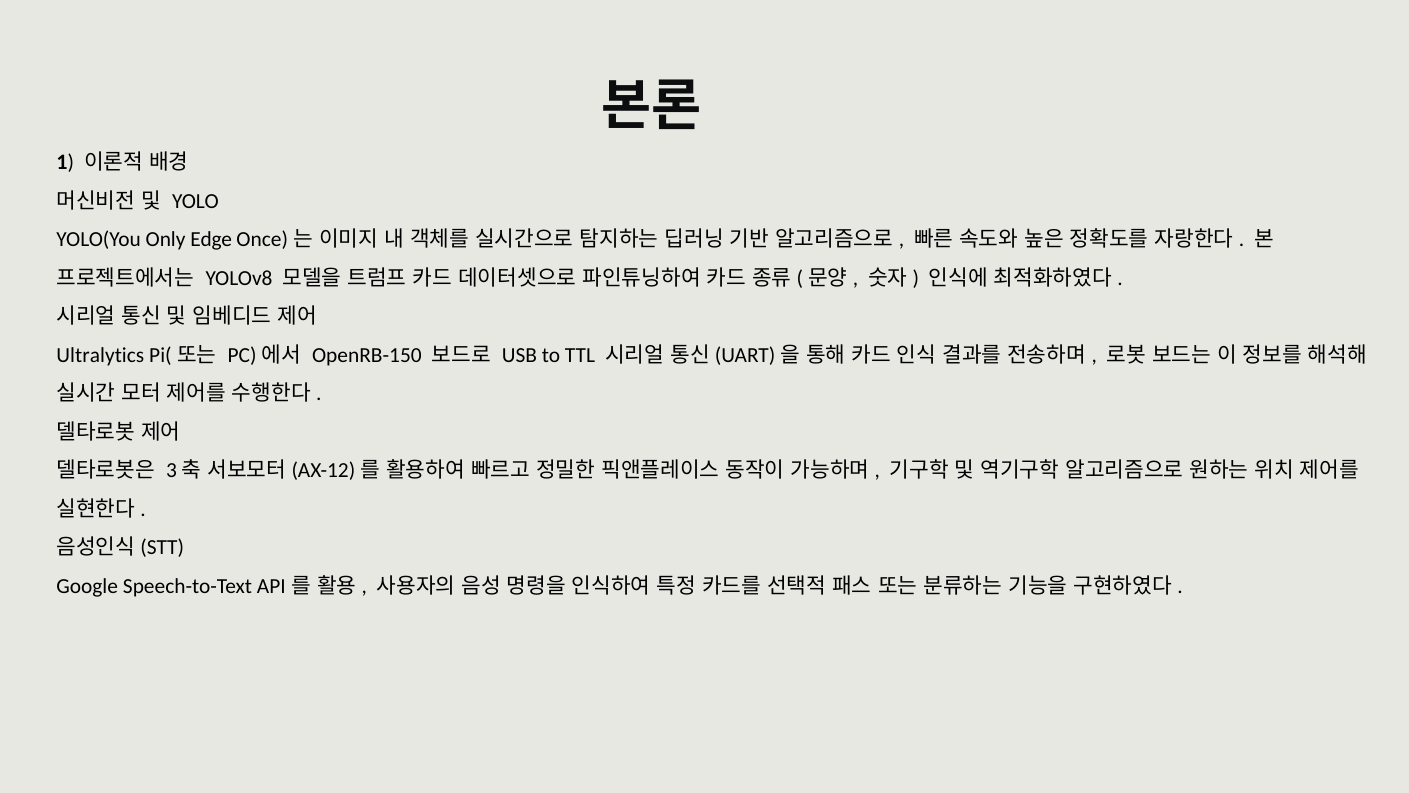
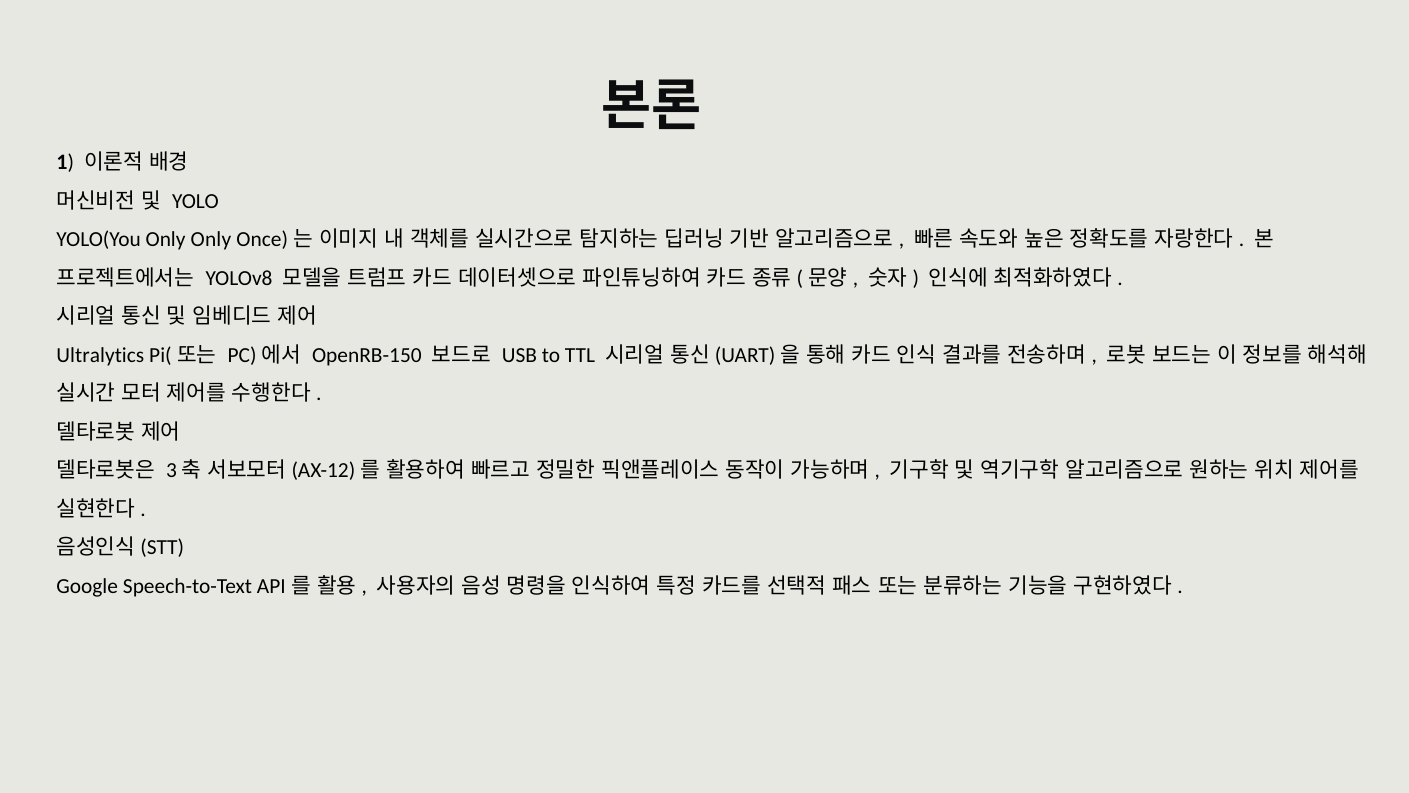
Only Edge: Edge -> Only
